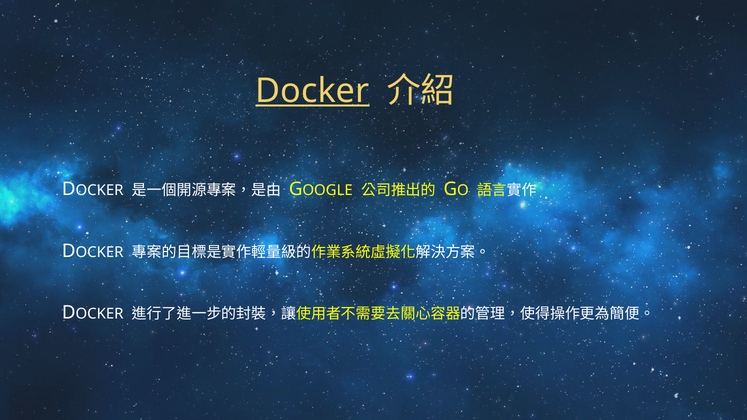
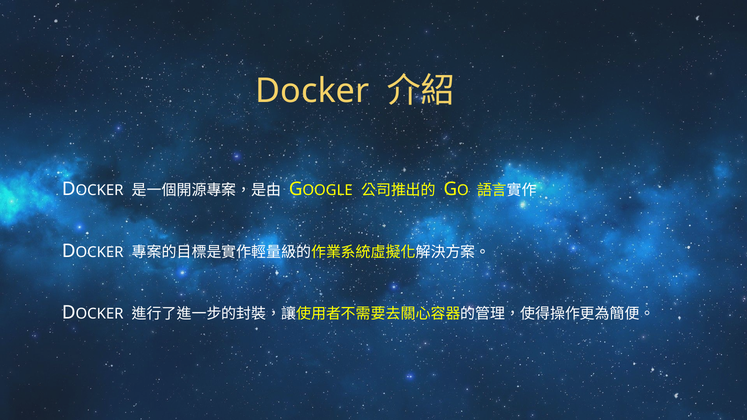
Docker underline: present -> none
